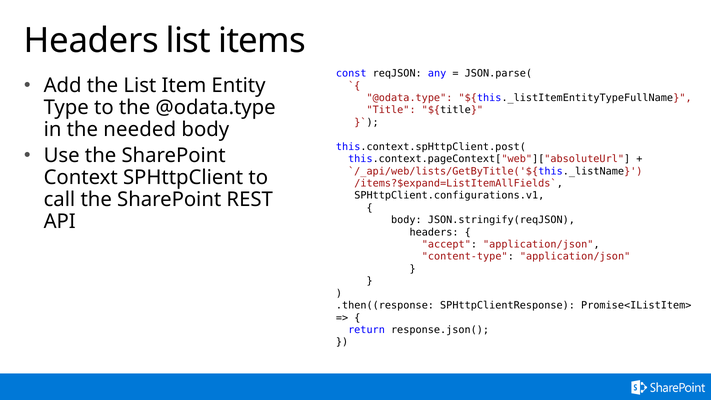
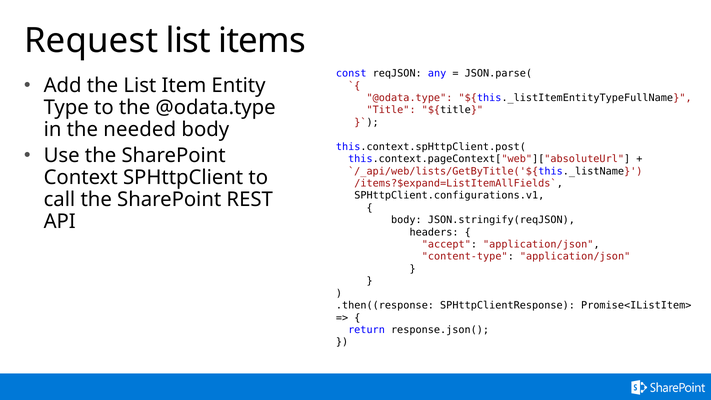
Headers at (91, 41): Headers -> Request
